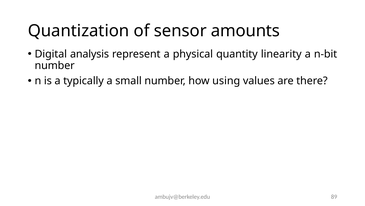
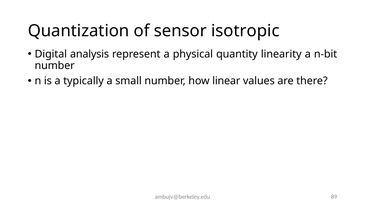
amounts: amounts -> isotropic
using: using -> linear
